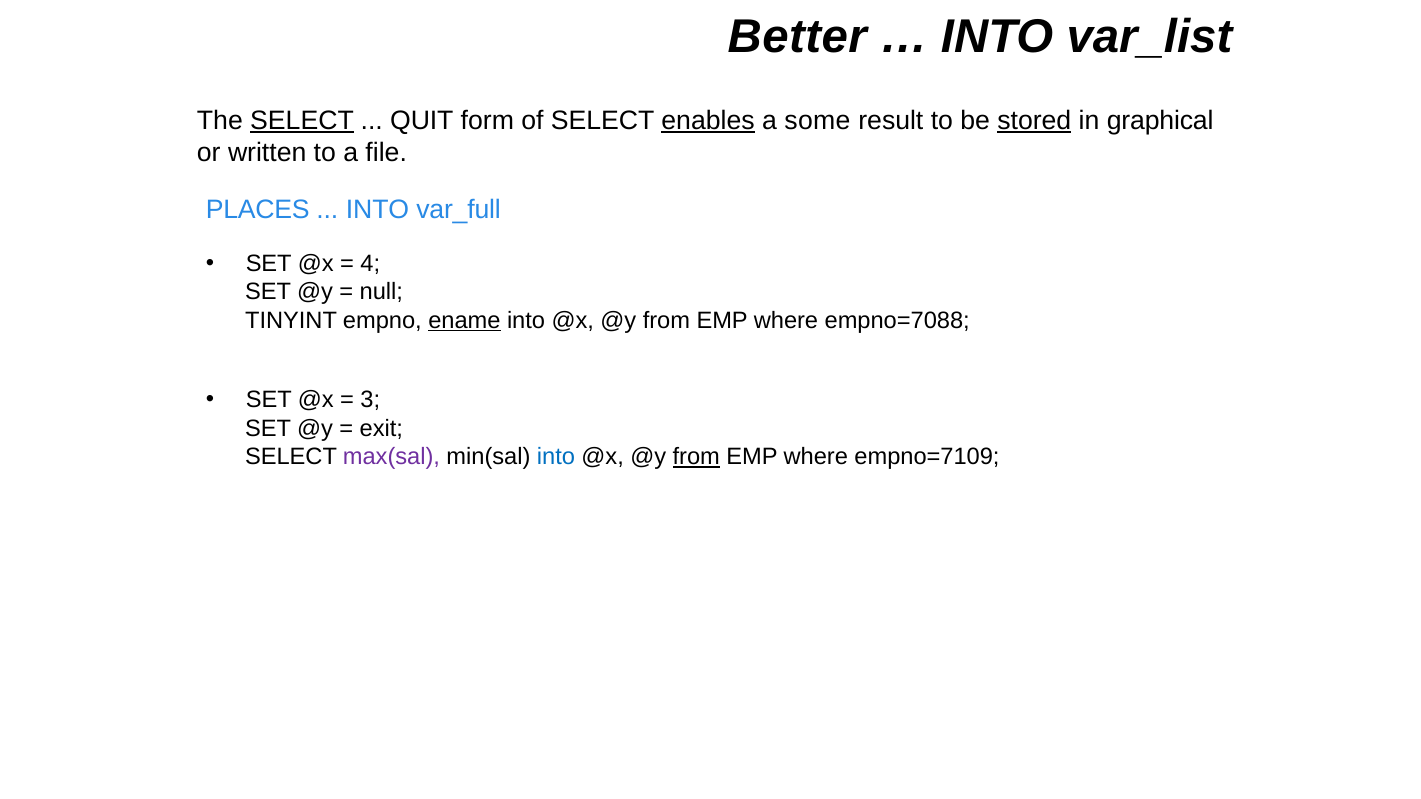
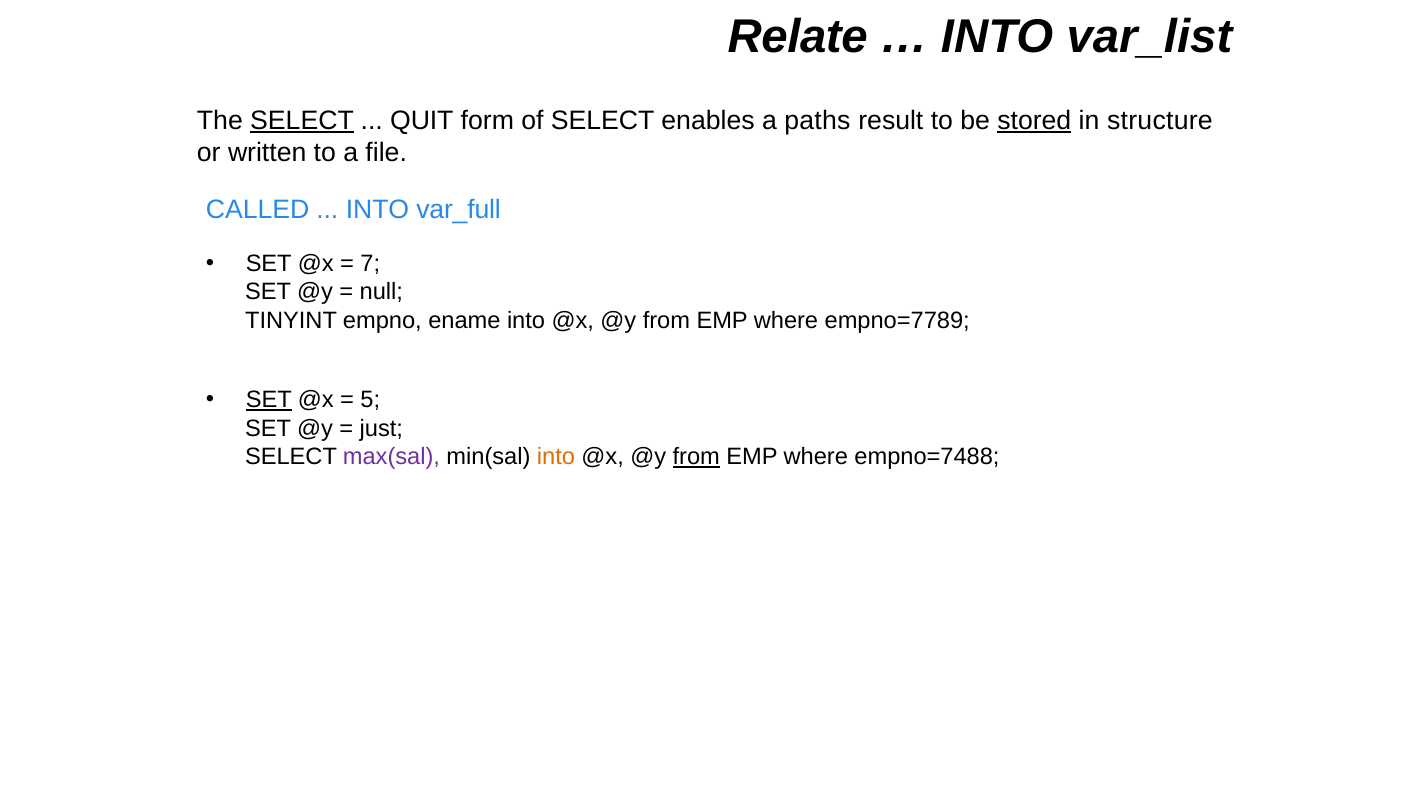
Better: Better -> Relate
enables underline: present -> none
some: some -> paths
graphical: graphical -> structure
PLACES: PLACES -> CALLED
4: 4 -> 7
ename underline: present -> none
empno=7088: empno=7088 -> empno=7789
SET at (269, 400) underline: none -> present
3: 3 -> 5
exit: exit -> just
into at (556, 457) colour: blue -> orange
empno=7109: empno=7109 -> empno=7488
